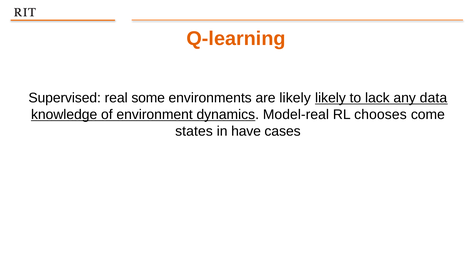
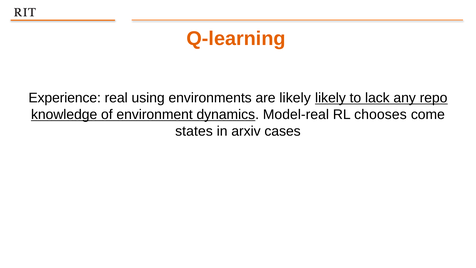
Supervised: Supervised -> Experience
some: some -> using
data: data -> repo
have: have -> arxiv
